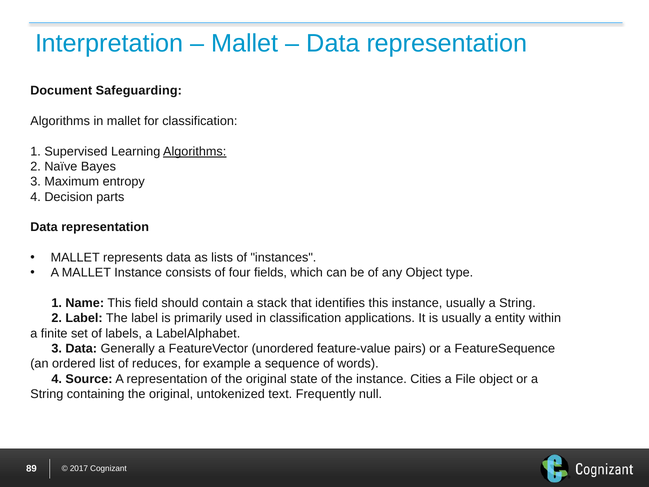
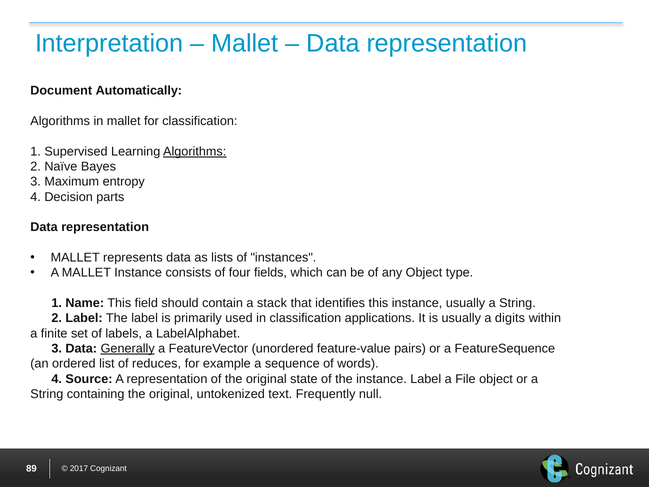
Safeguarding: Safeguarding -> Automatically
entity: entity -> digits
Generally underline: none -> present
instance Cities: Cities -> Label
